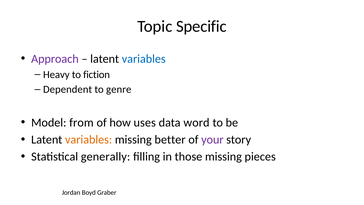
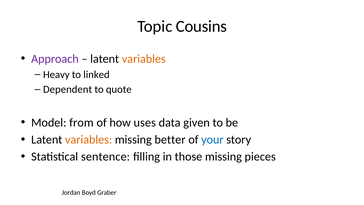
Specific: Specific -> Cousins
variables at (144, 59) colour: blue -> orange
fiction: fiction -> linked
genre: genre -> quote
word: word -> given
your colour: purple -> blue
generally: generally -> sentence
